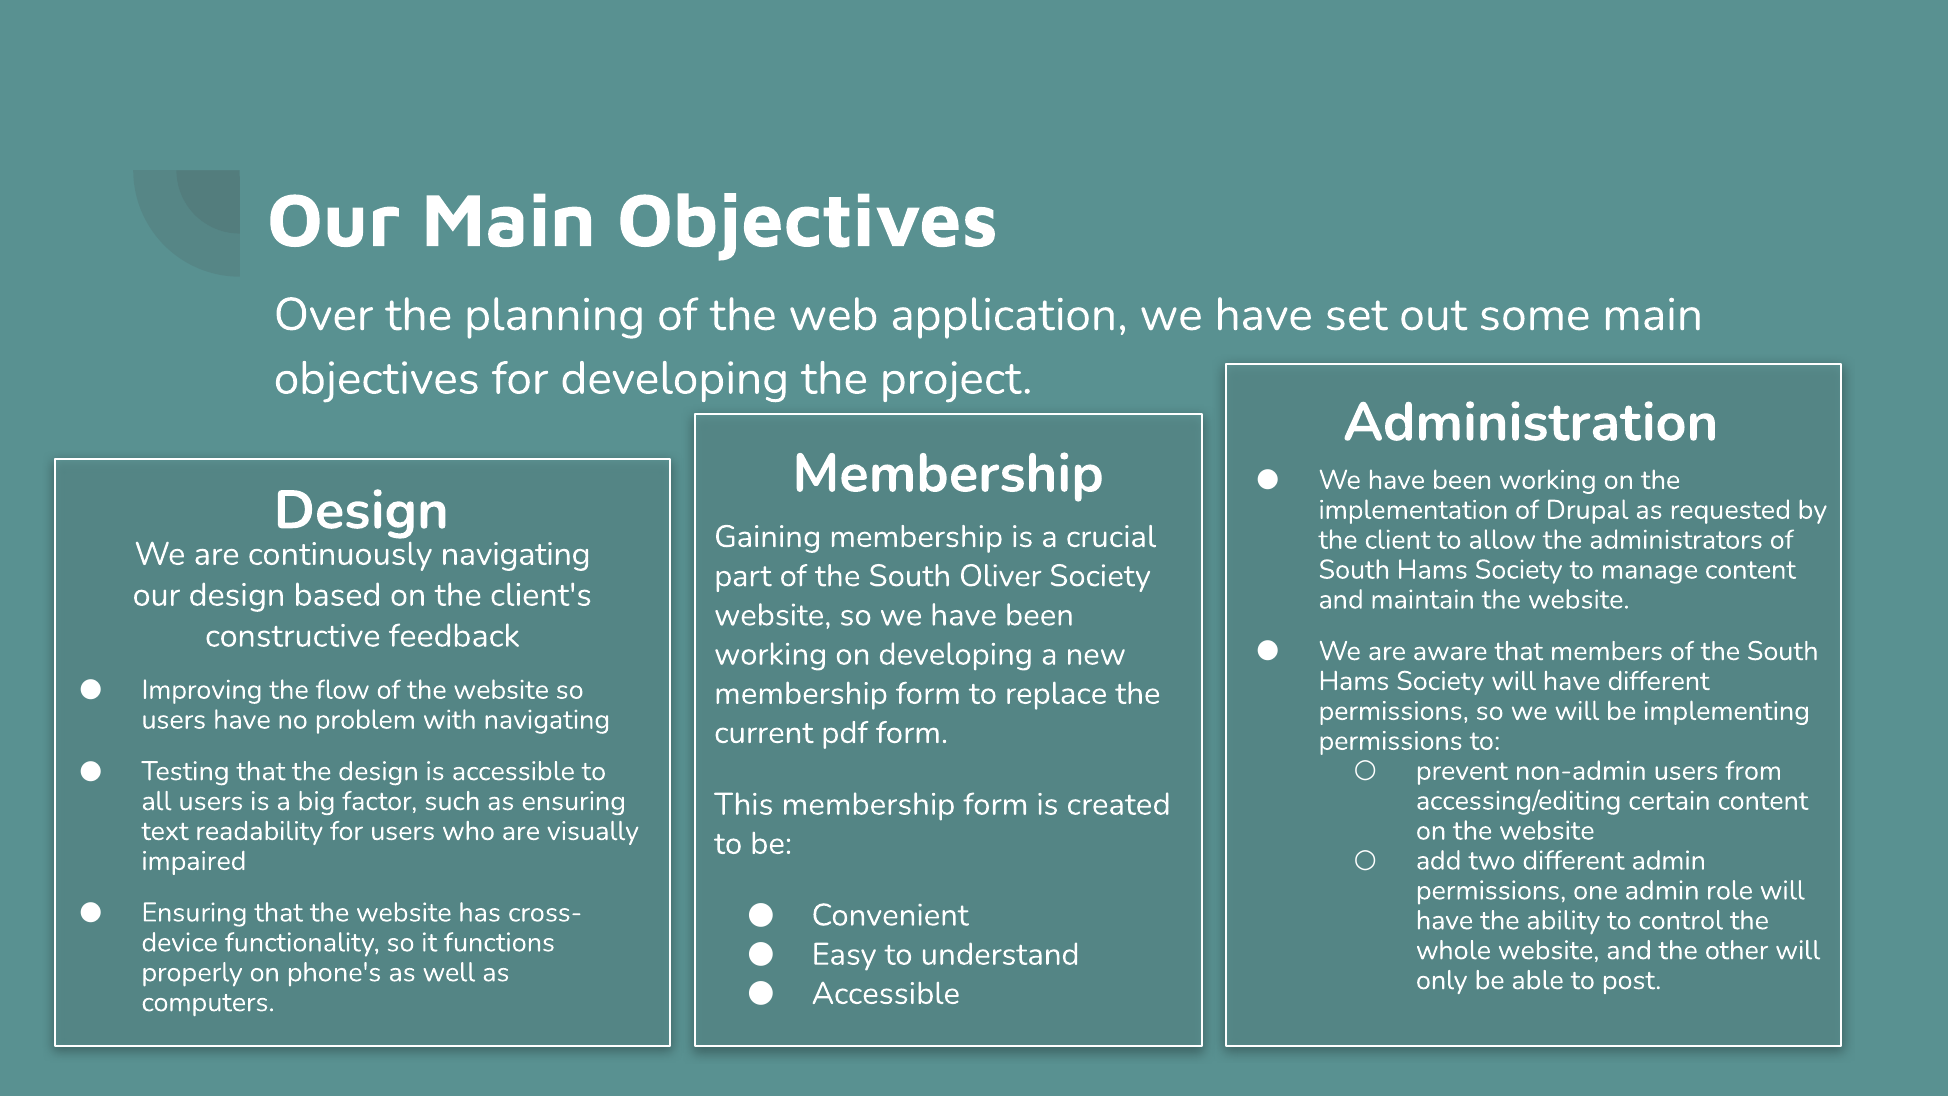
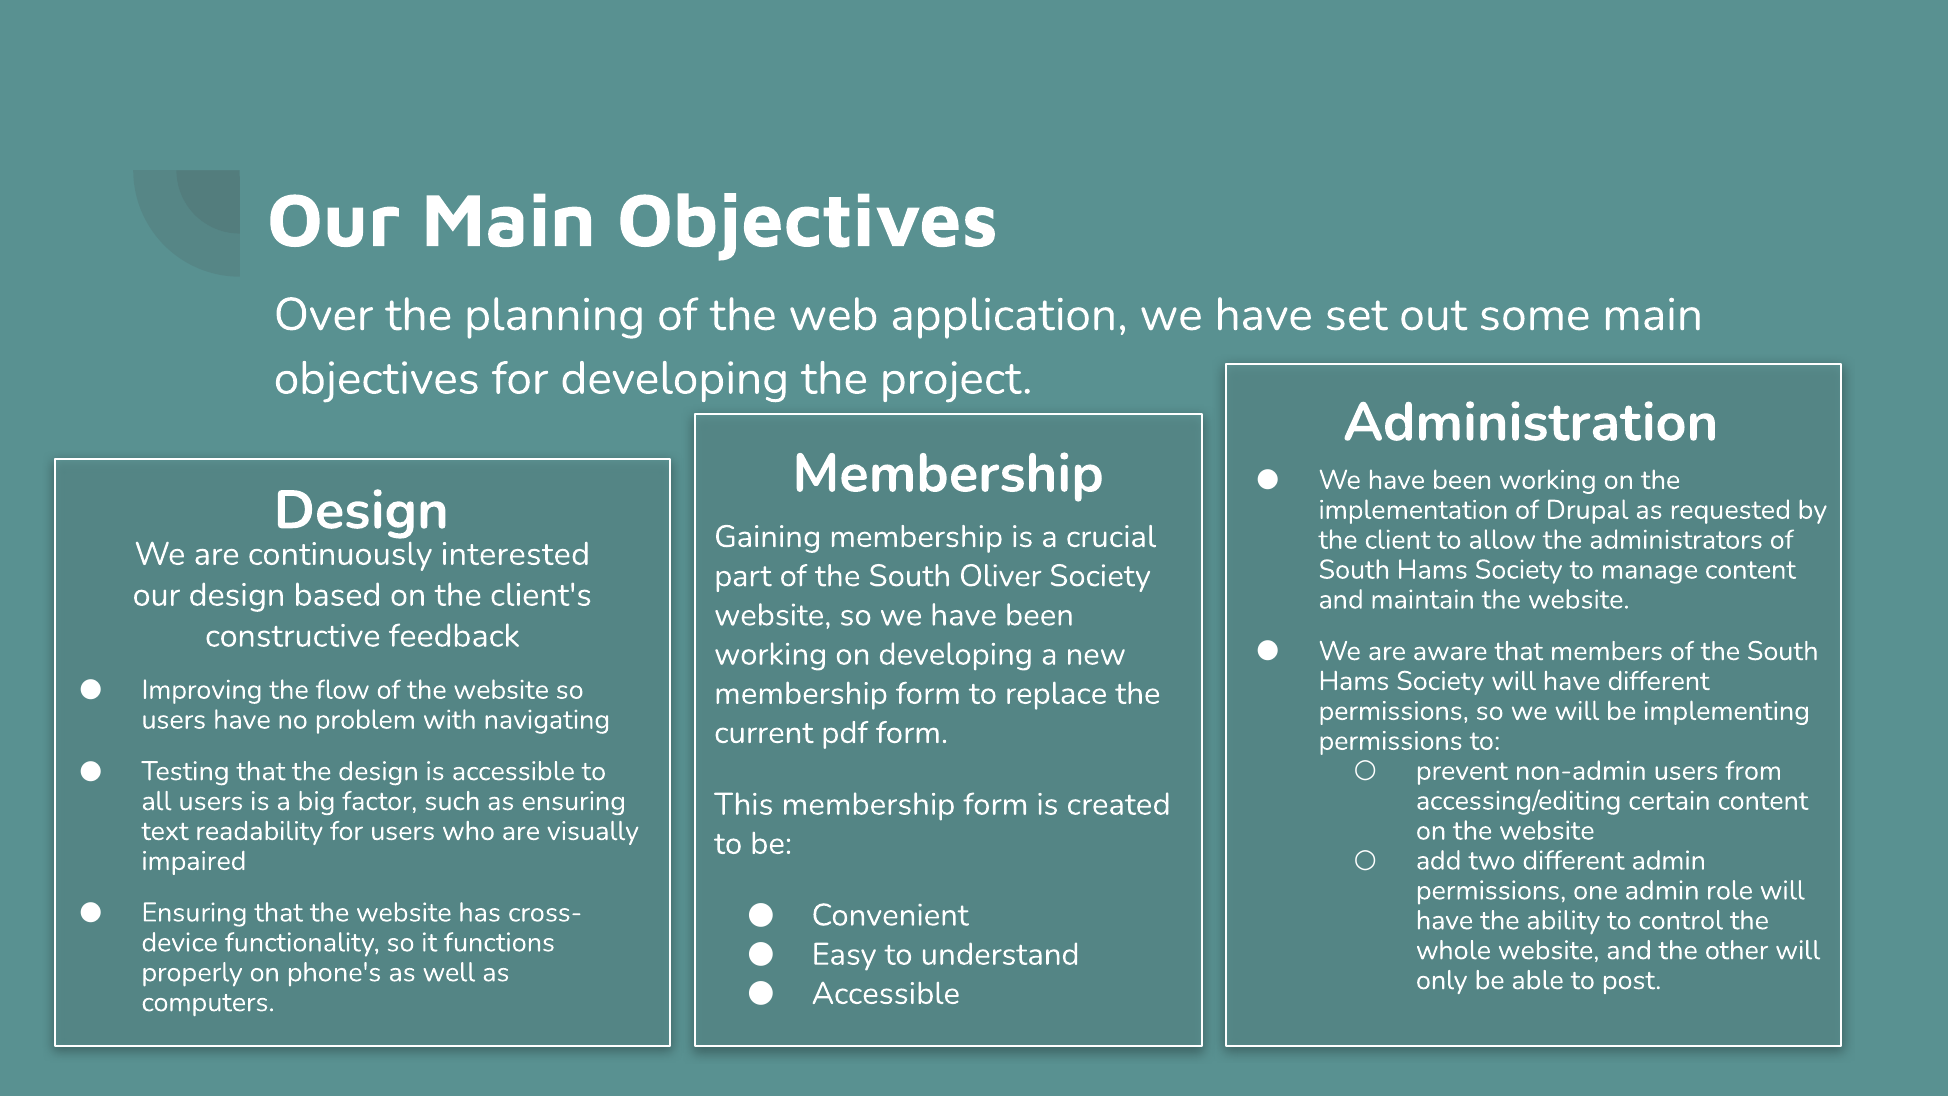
continuously navigating: navigating -> interested
